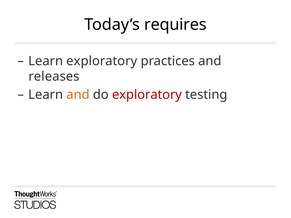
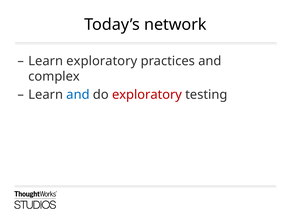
requires: requires -> network
releases: releases -> complex
and at (78, 95) colour: orange -> blue
